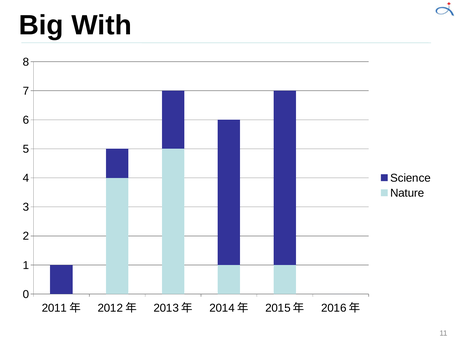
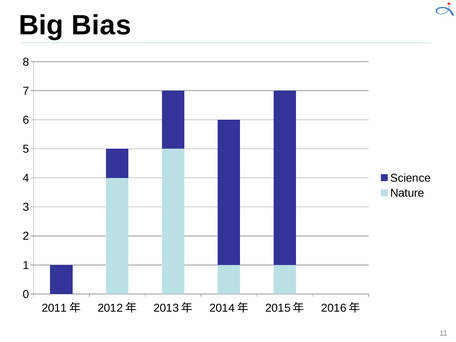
With: With -> Bias
